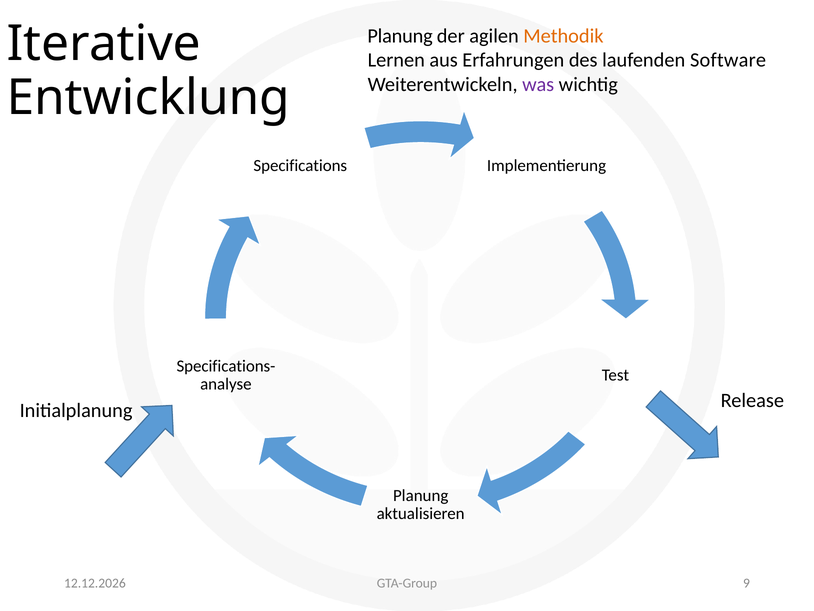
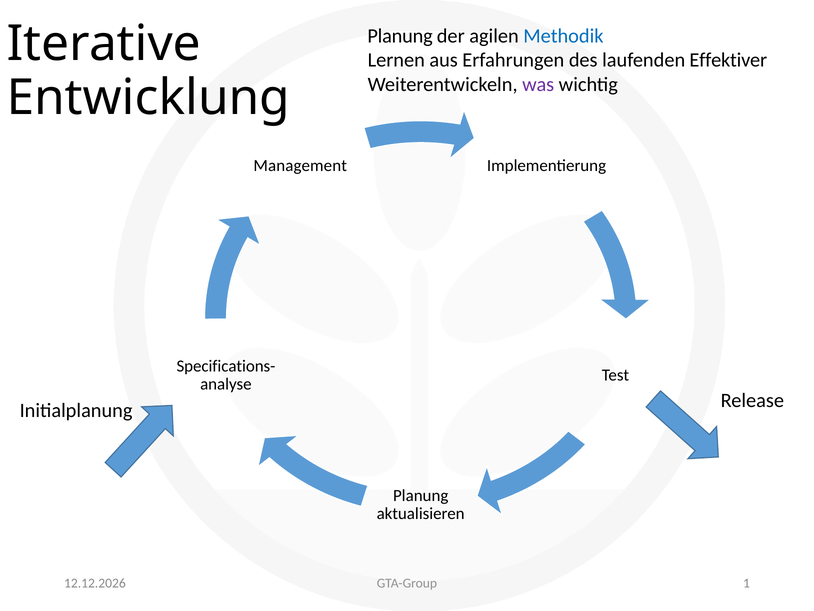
Methodik colour: orange -> blue
Software: Software -> Effektiver
Specifications: Specifications -> Management
9: 9 -> 1
